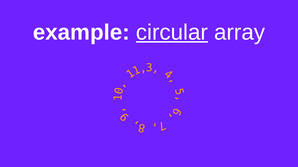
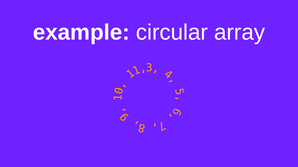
circular underline: present -> none
